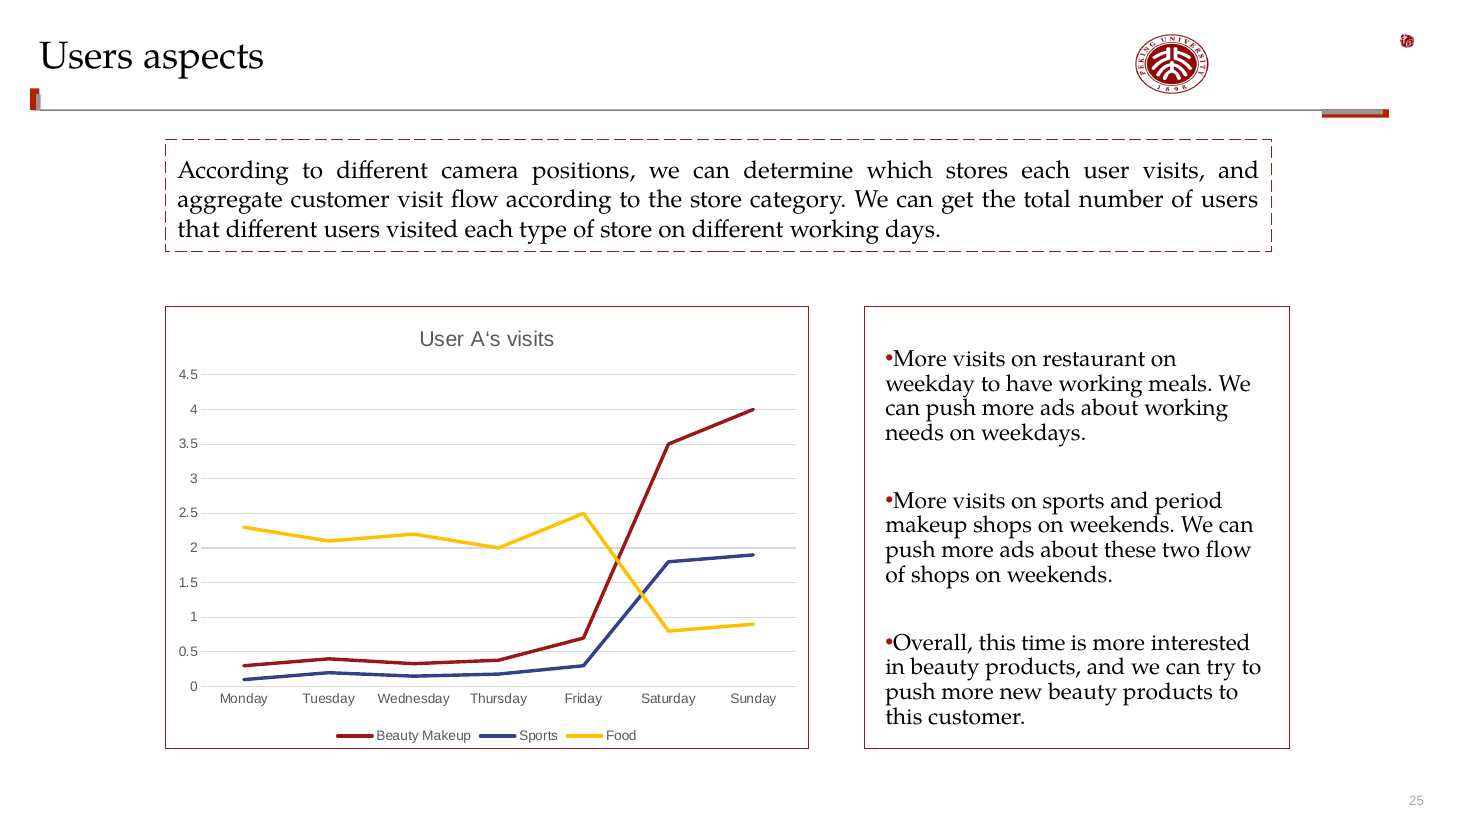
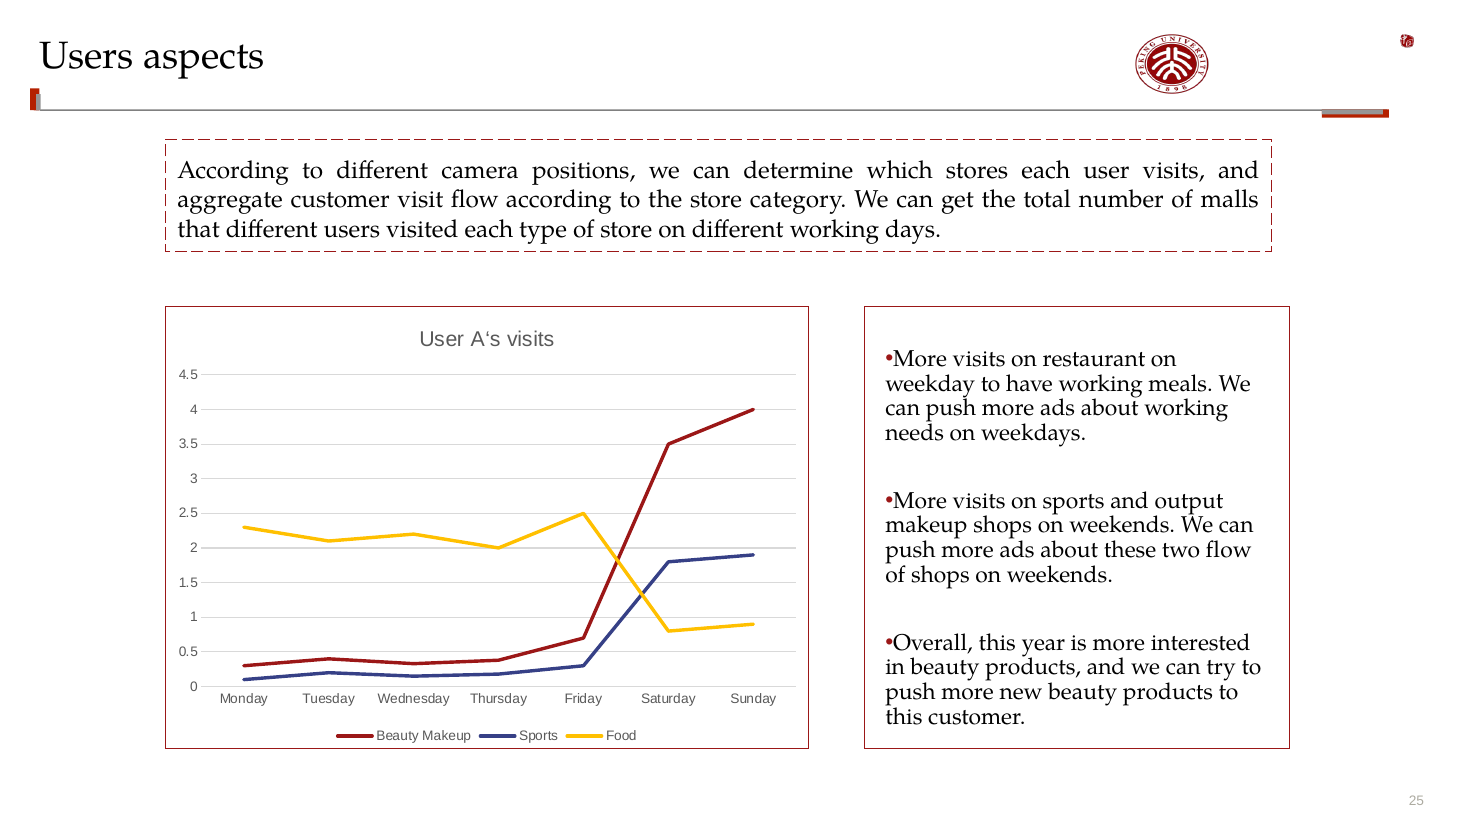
of users: users -> malls
period: period -> output
time: time -> year
